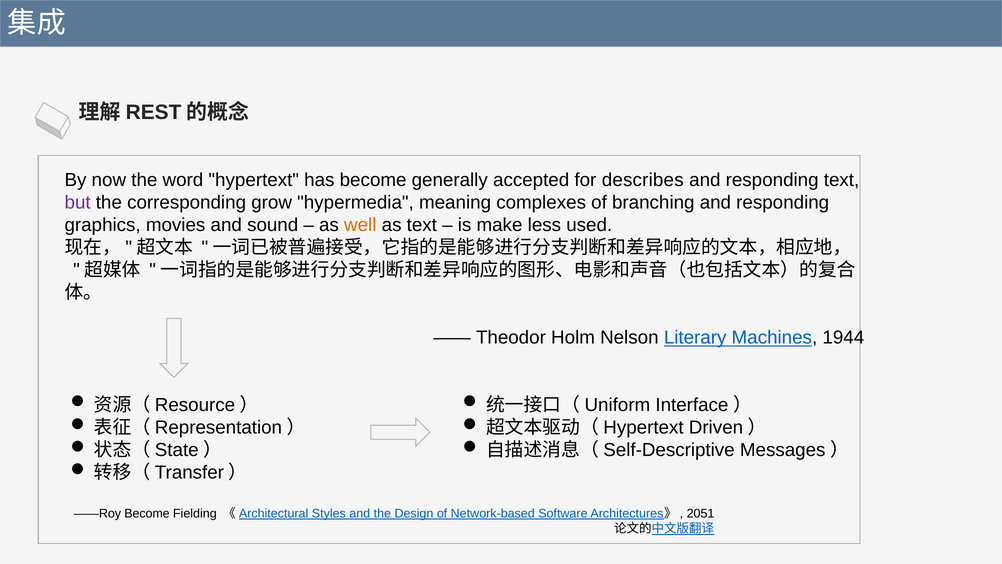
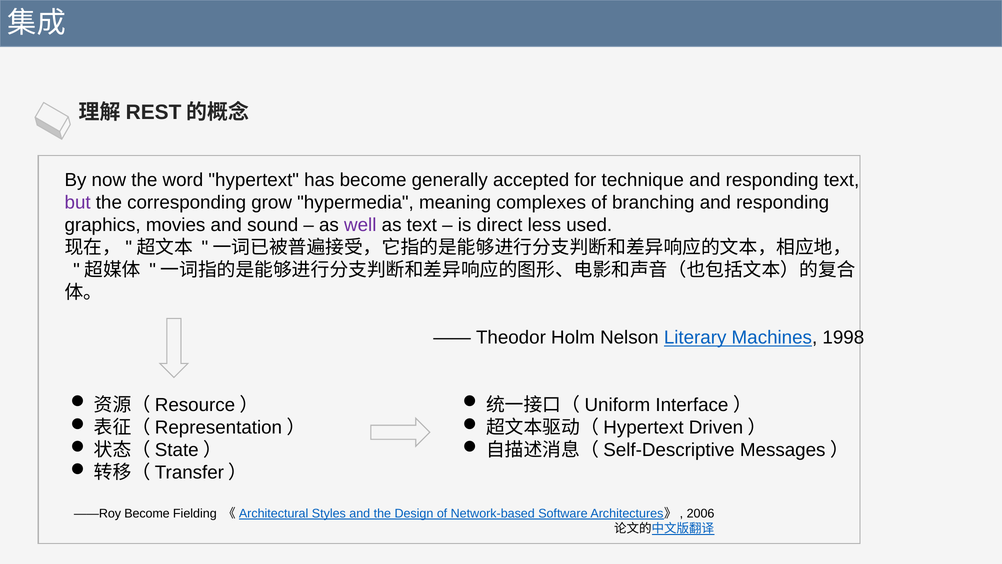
describes: describes -> technique
well colour: orange -> purple
make: make -> direct
1944: 1944 -> 1998
2051: 2051 -> 2006
